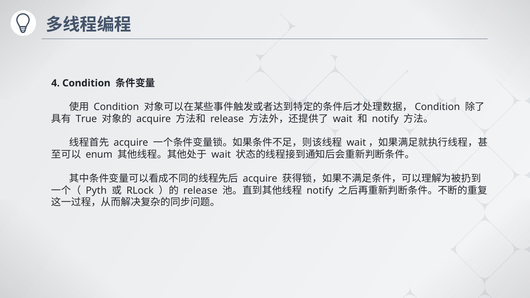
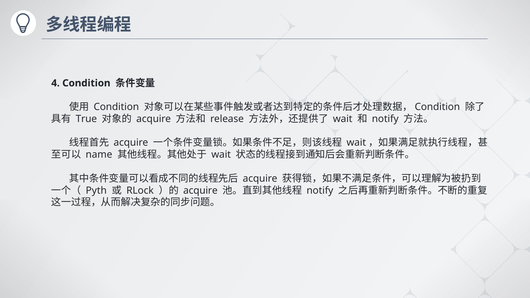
enum: enum -> name
release at (200, 190): release -> acquire
